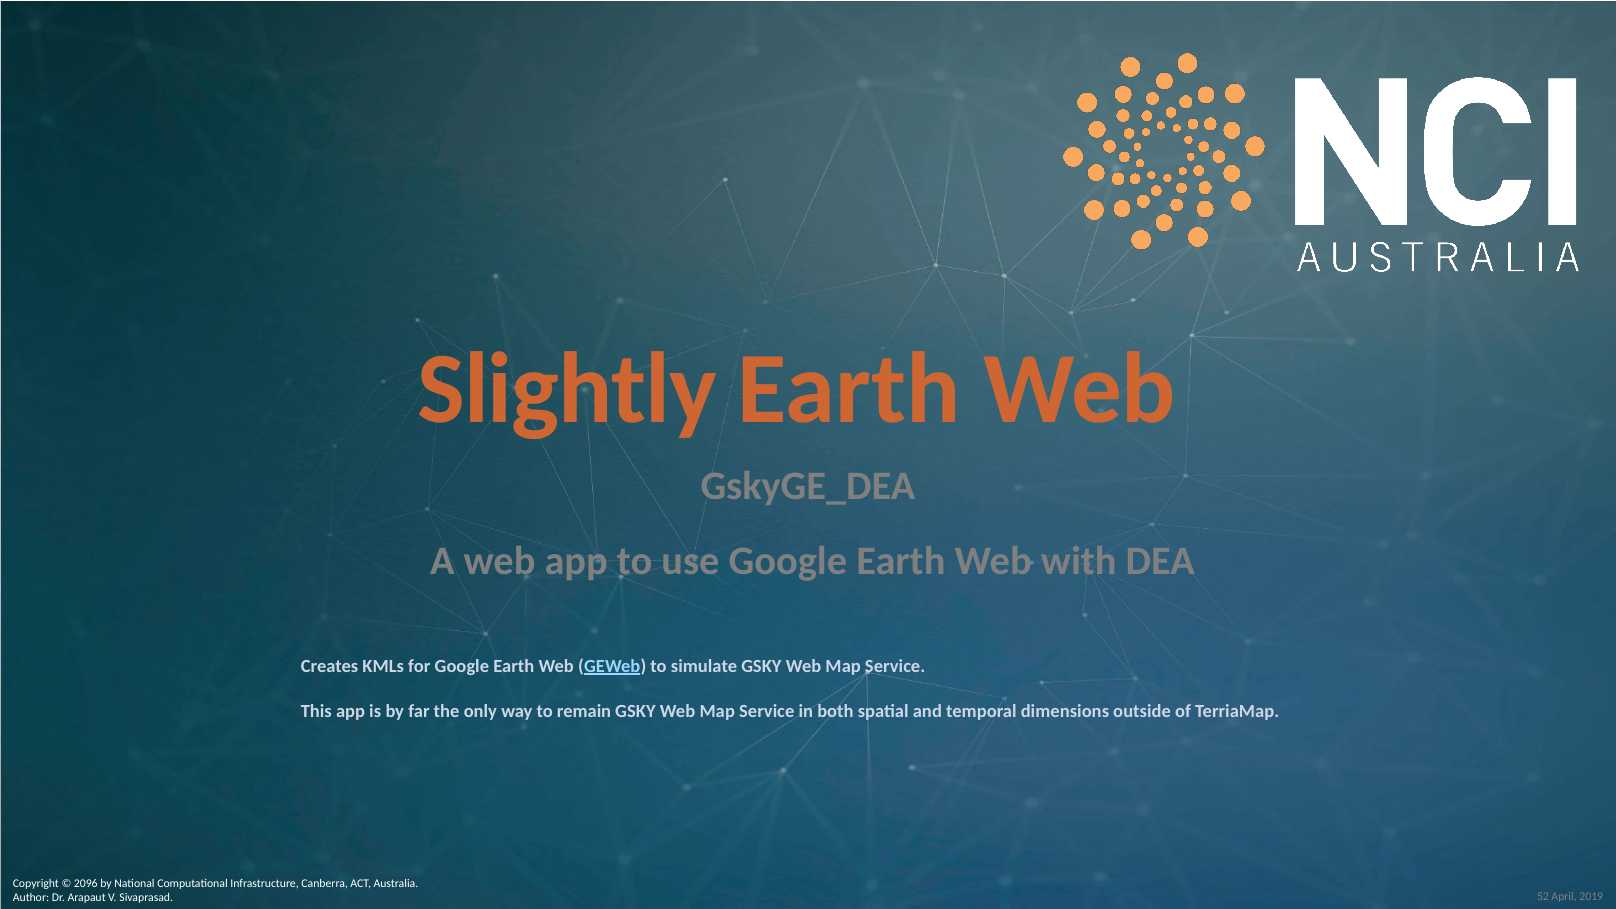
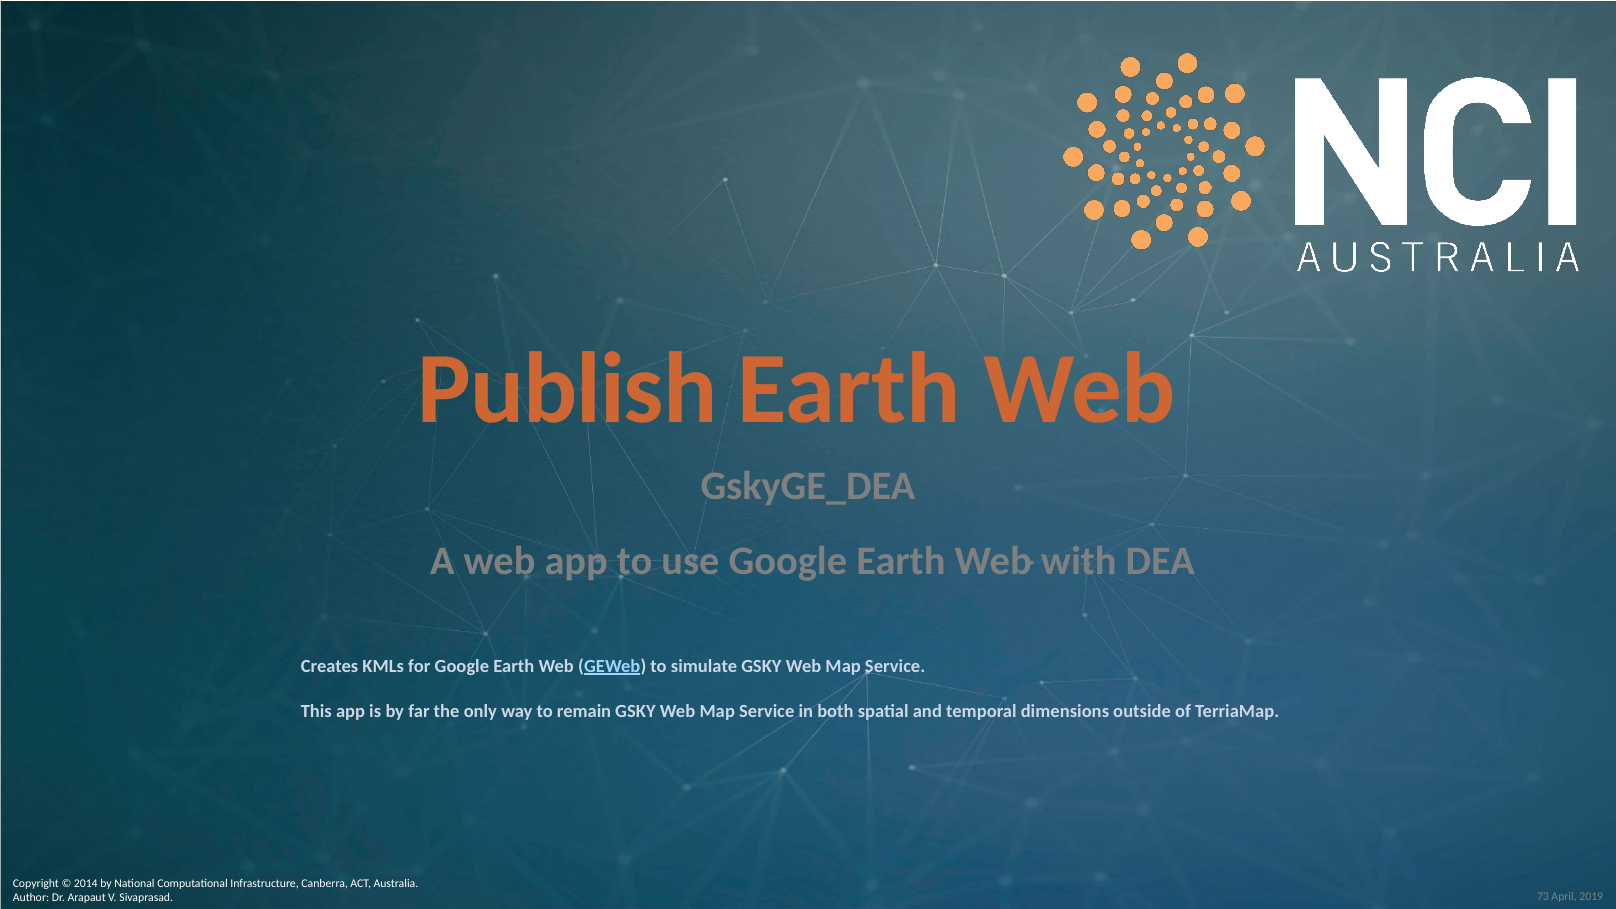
Slightly: Slightly -> Publish
2096: 2096 -> 2014
52: 52 -> 73
